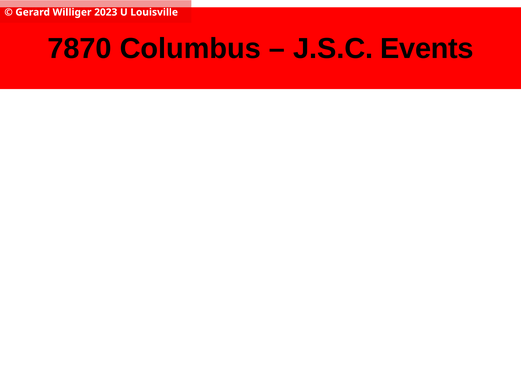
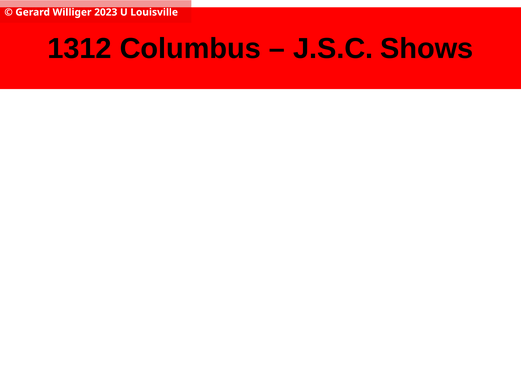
7870: 7870 -> 1312
Events: Events -> Shows
